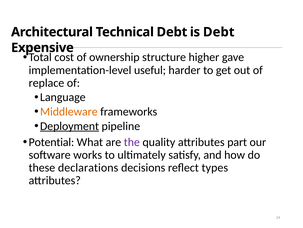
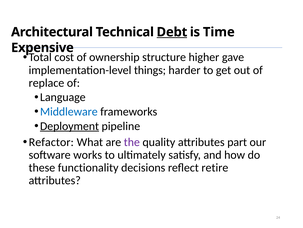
Debt at (172, 32) underline: none -> present
is Debt: Debt -> Time
useful: useful -> things
Middleware colour: orange -> blue
Potential: Potential -> Refactor
declarations: declarations -> functionality
types: types -> retire
